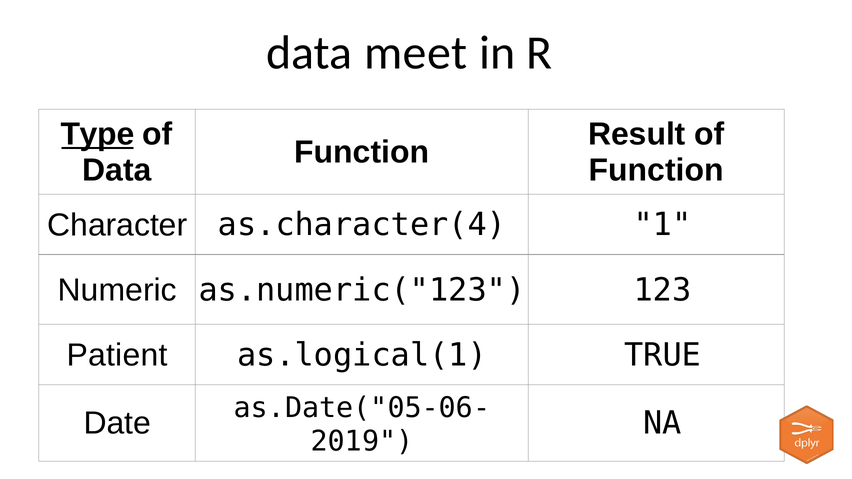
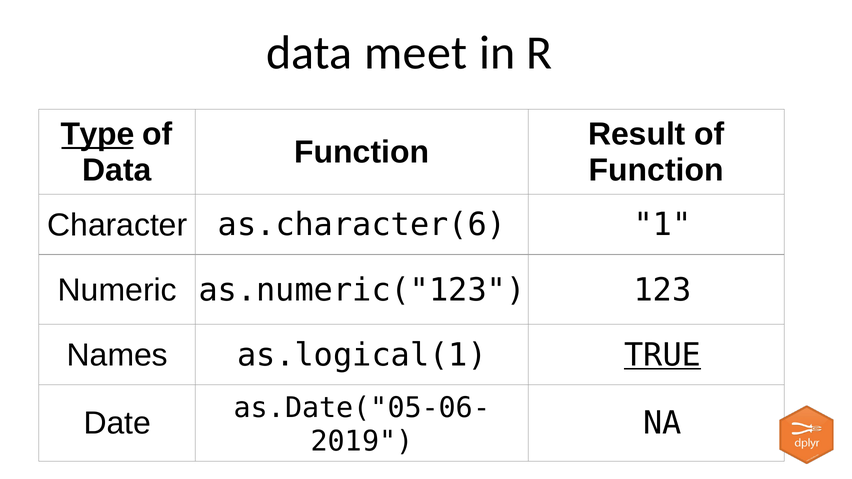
as.character(4: as.character(4 -> as.character(6
Patient: Patient -> Names
TRUE underline: none -> present
